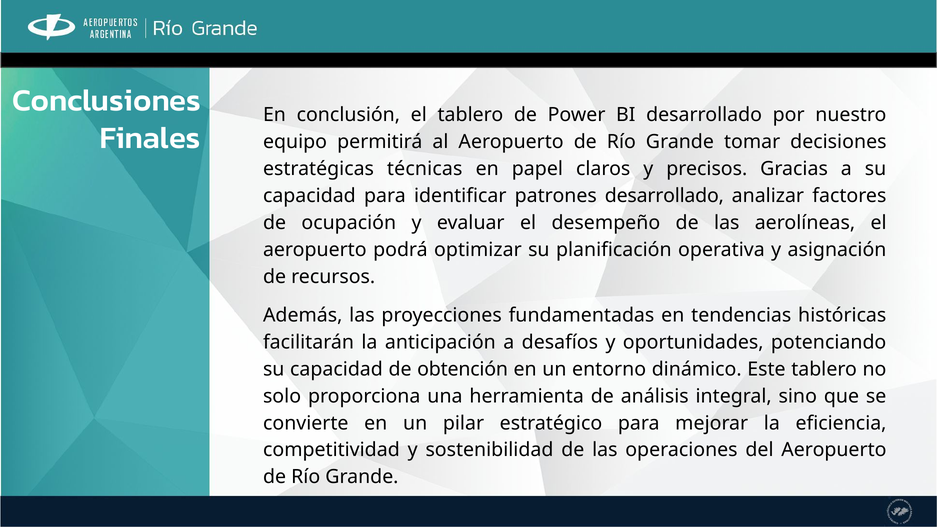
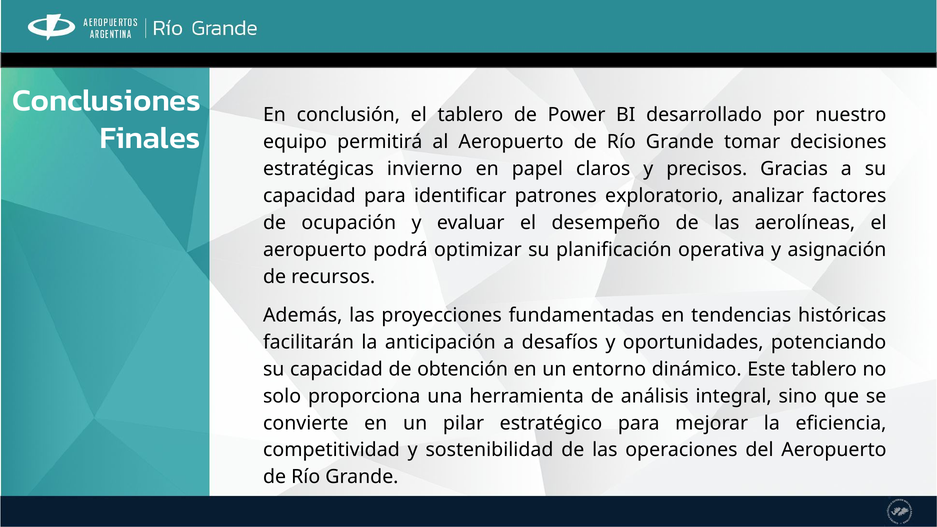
técnicas: técnicas -> invierno
patrones desarrollado: desarrollado -> exploratorio
